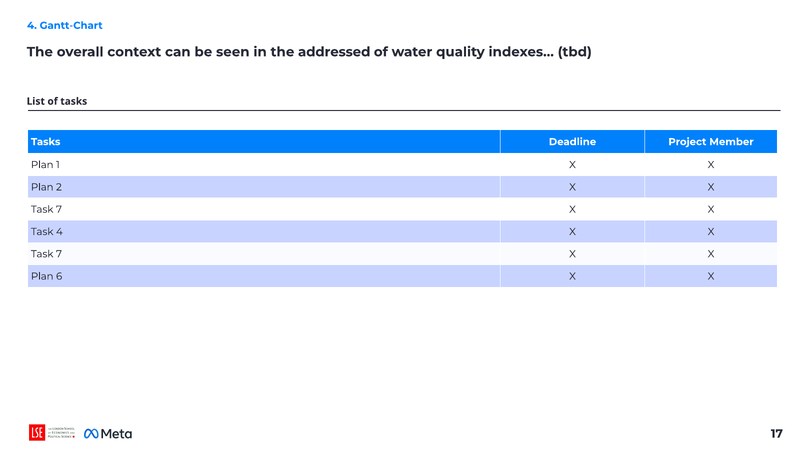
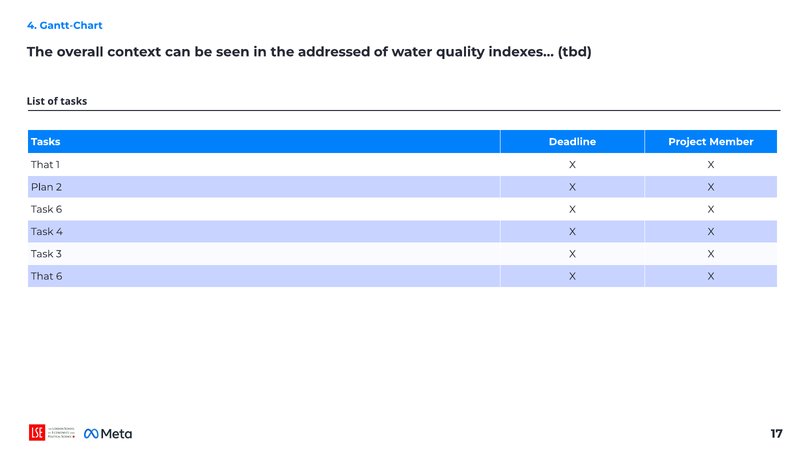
Plan at (42, 165): Plan -> That
7 at (59, 209): 7 -> 6
7 at (59, 254): 7 -> 3
Plan at (42, 276): Plan -> That
